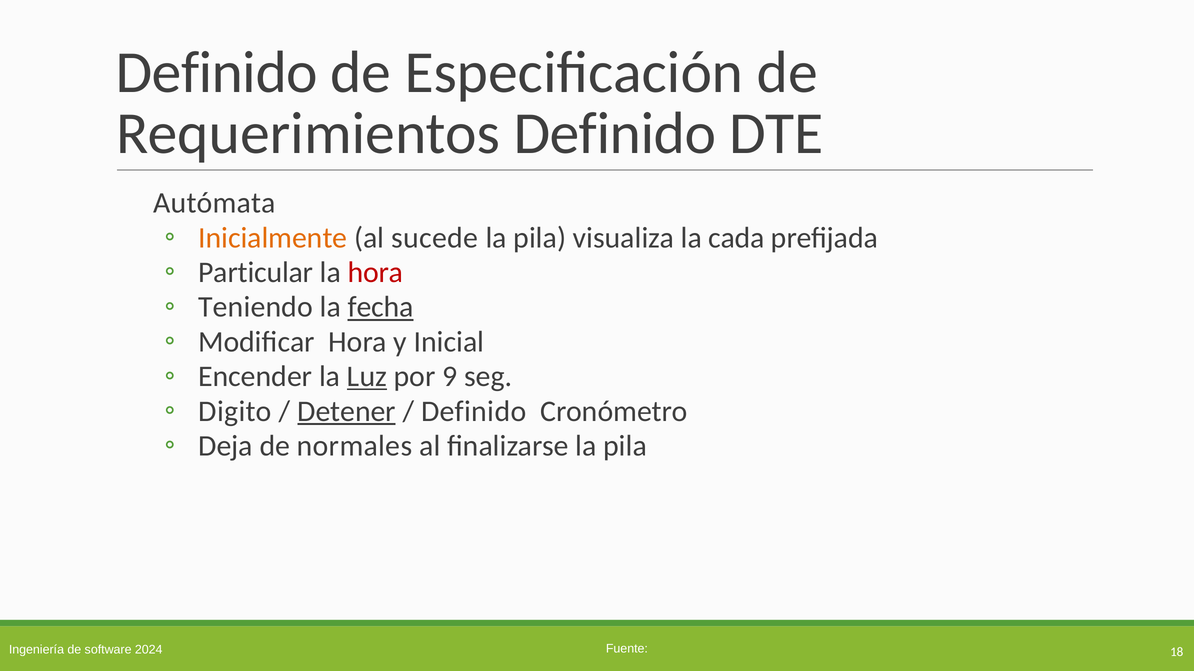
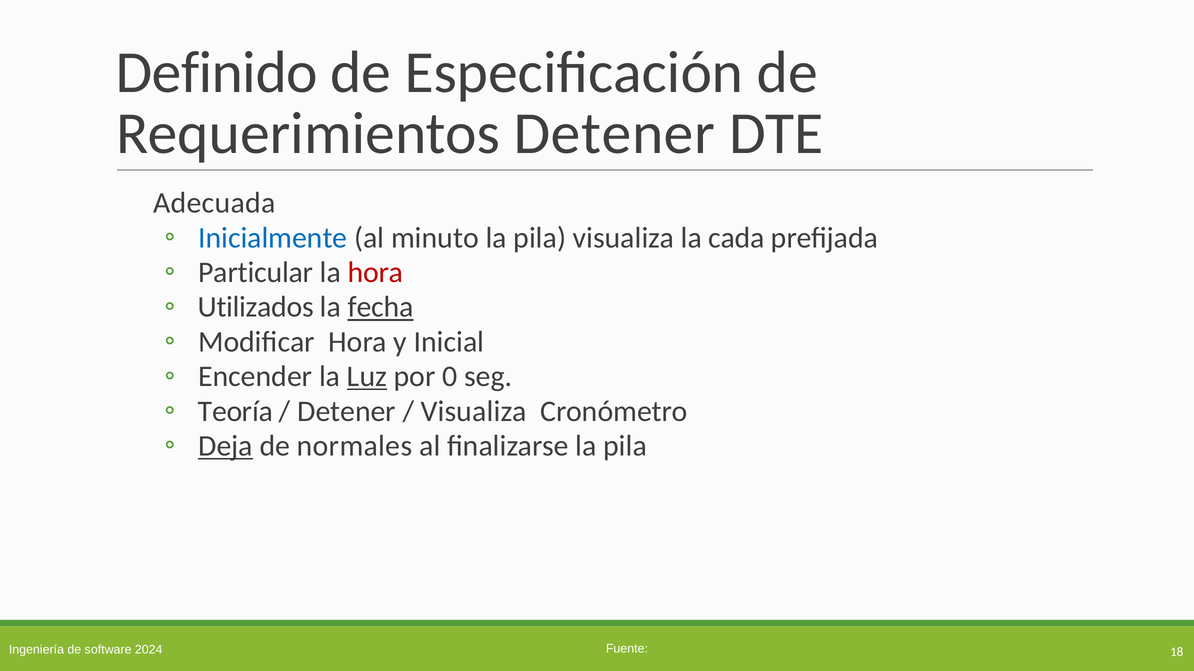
Requerimientos Definido: Definido -> Detener
Autómata: Autómata -> Adecuada
Inicialmente colour: orange -> blue
sucede: sucede -> minuto
Teniendo: Teniendo -> Utilizados
9: 9 -> 0
Digito: Digito -> Teoría
Detener at (347, 412) underline: present -> none
Definido at (474, 412): Definido -> Visualiza
Deja underline: none -> present
